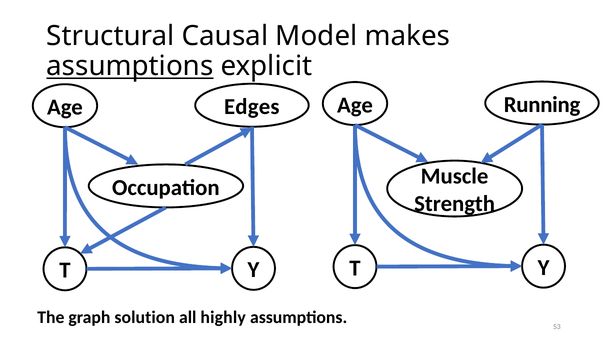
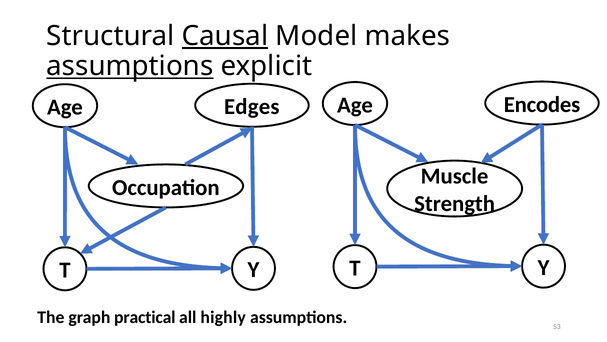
Causal underline: none -> present
Running: Running -> Encodes
solution: solution -> practical
